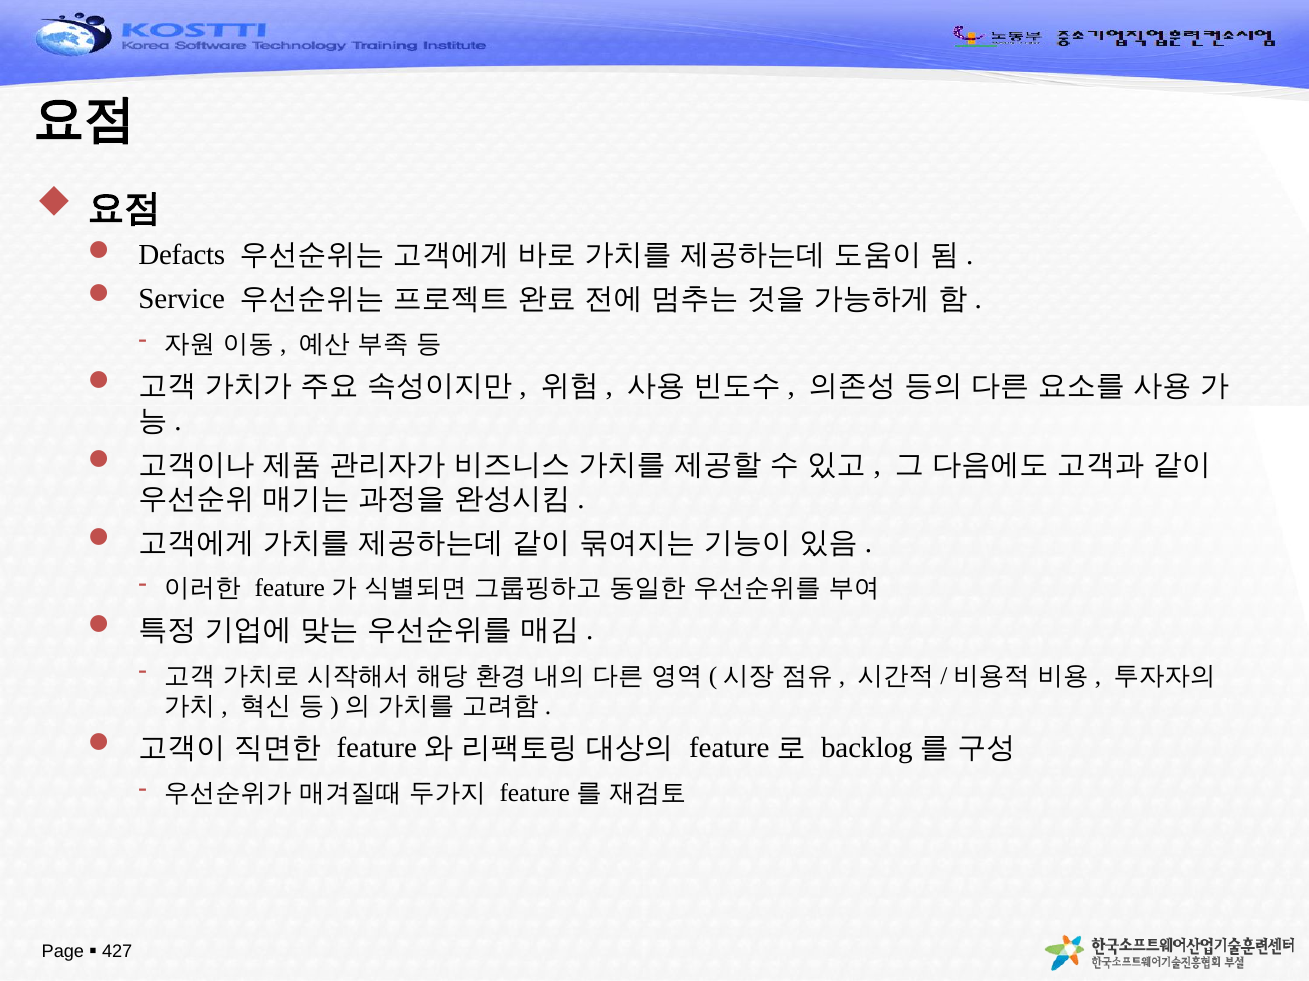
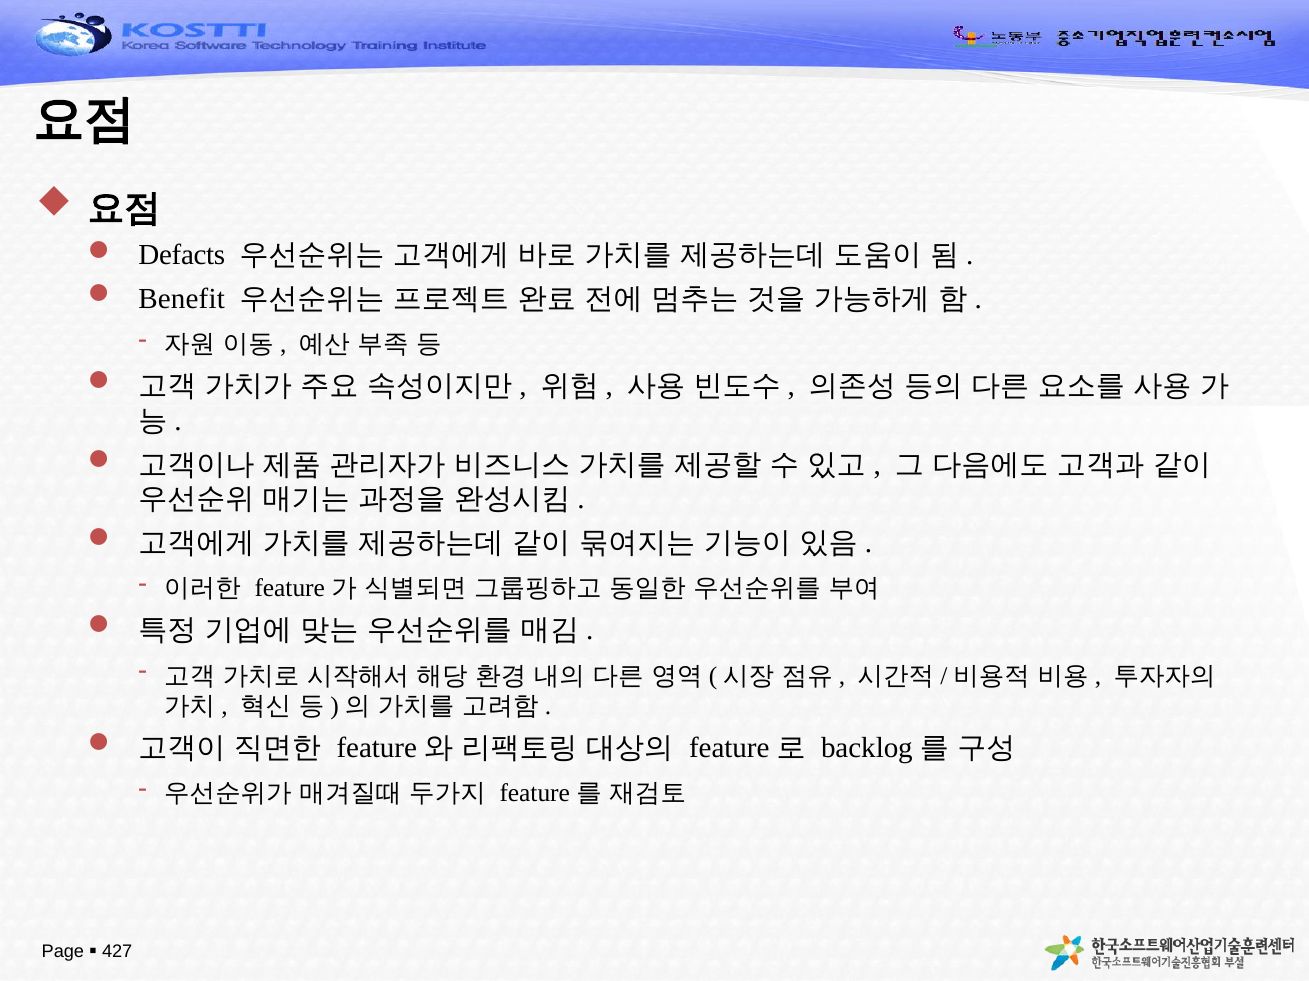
Service: Service -> Benefit
